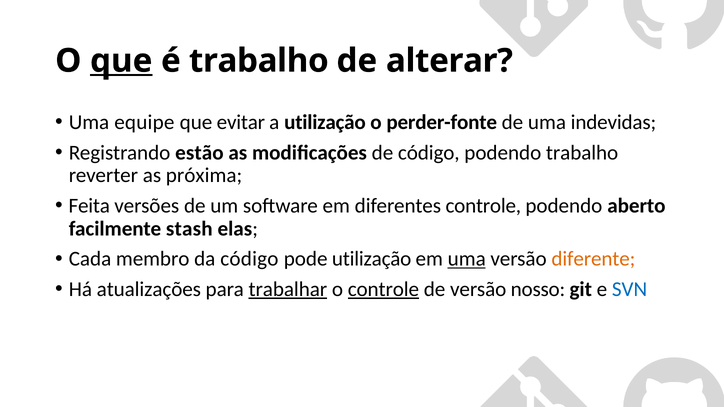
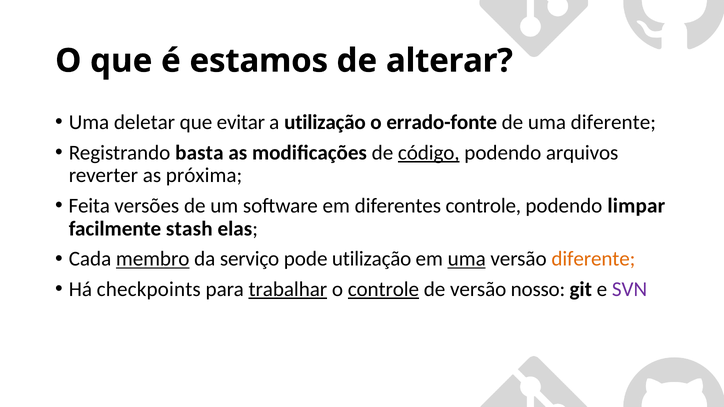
que at (121, 61) underline: present -> none
é trabalho: trabalho -> estamos
equipe: equipe -> deletar
perder-fonte: perder-fonte -> errado-fonte
uma indevidas: indevidas -> diferente
estão: estão -> basta
código at (429, 153) underline: none -> present
podendo trabalho: trabalho -> arquivos
aberto: aberto -> limpar
membro underline: none -> present
da código: código -> serviço
atualizações: atualizações -> checkpoints
SVN colour: blue -> purple
